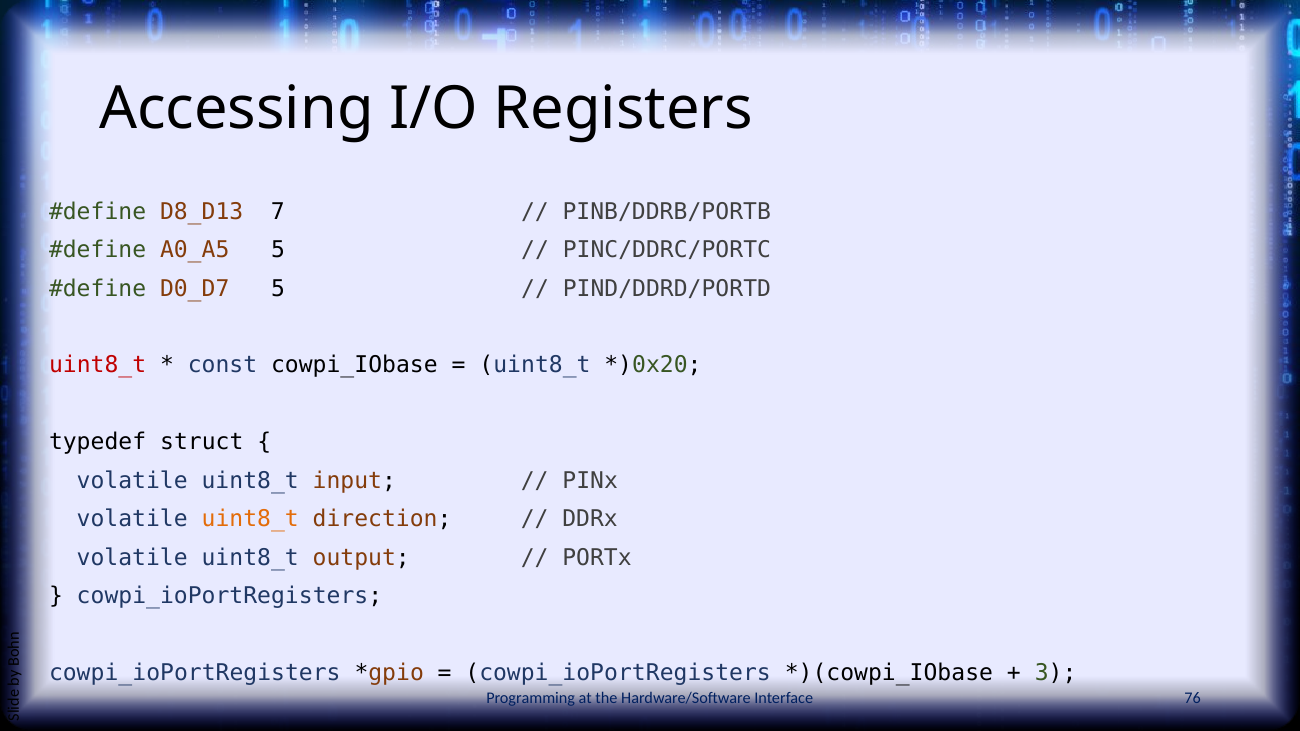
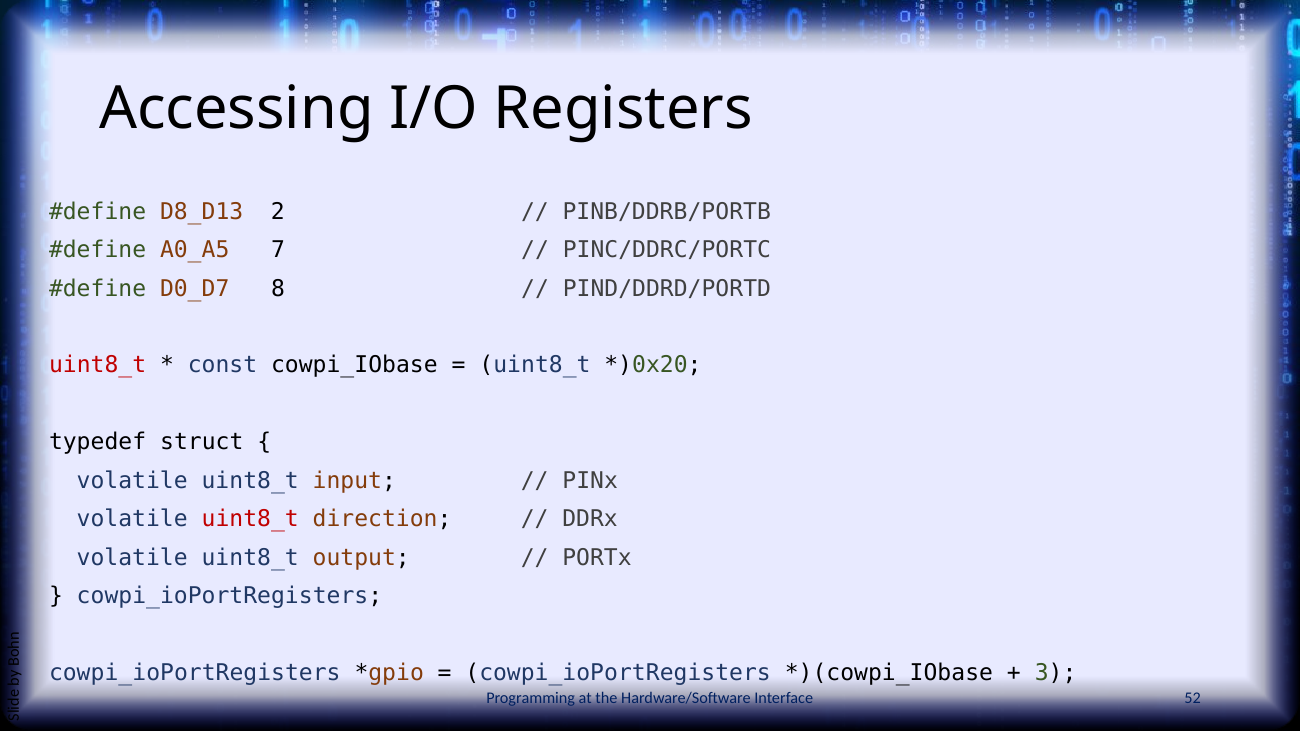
7: 7 -> 2
A0_A5 5: 5 -> 7
D0_D7 5: 5 -> 8
uint8_t at (250, 519) colour: orange -> red
76: 76 -> 52
